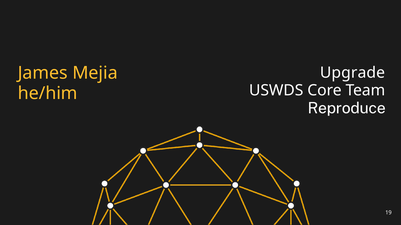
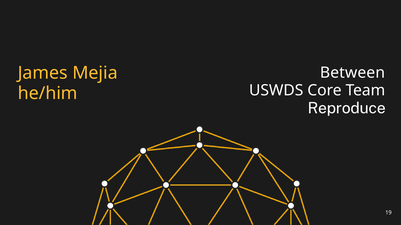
Upgrade: Upgrade -> Between
